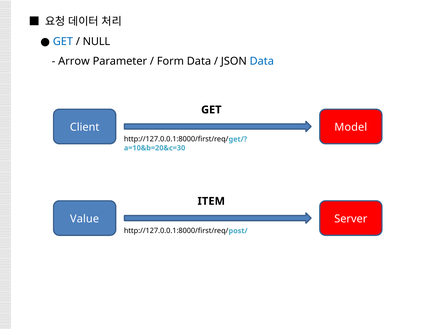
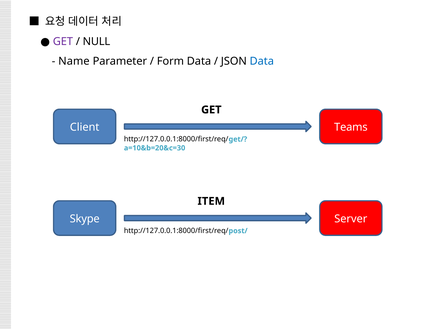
GET at (63, 41) colour: blue -> purple
Arrow: Arrow -> Name
Model: Model -> Teams
Value: Value -> Skype
